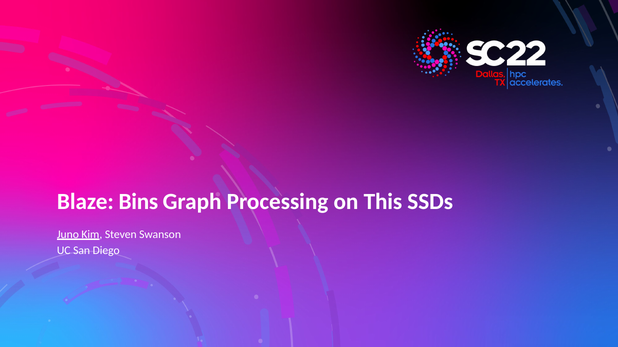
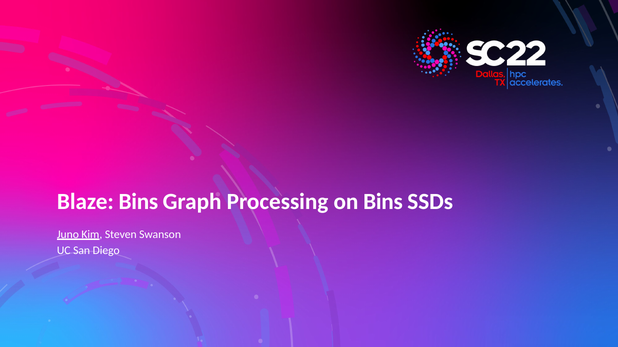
on This: This -> Bins
